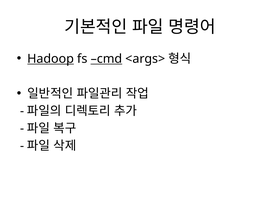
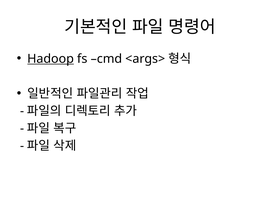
cmd underline: present -> none
